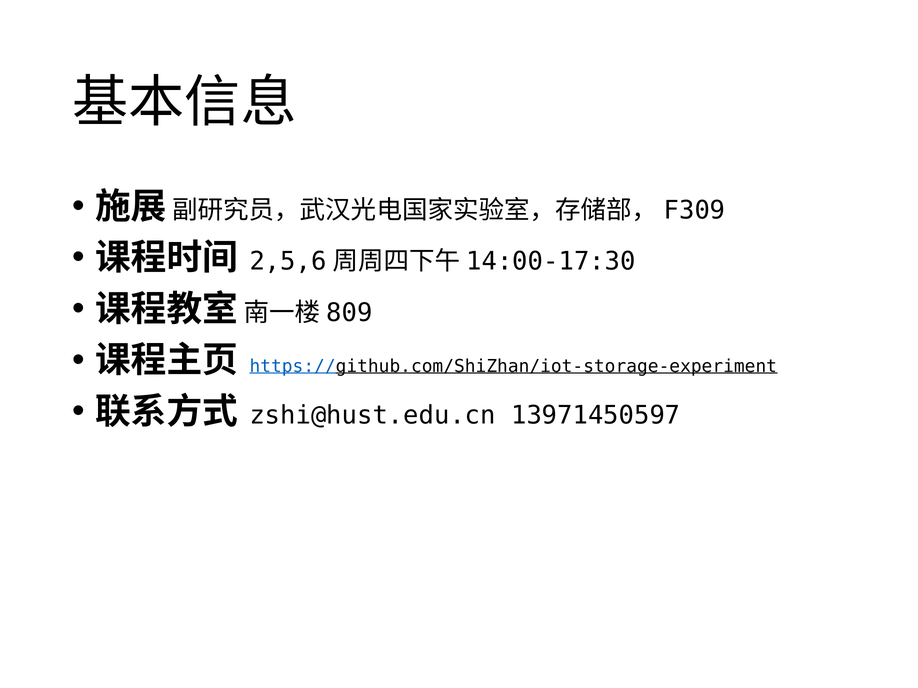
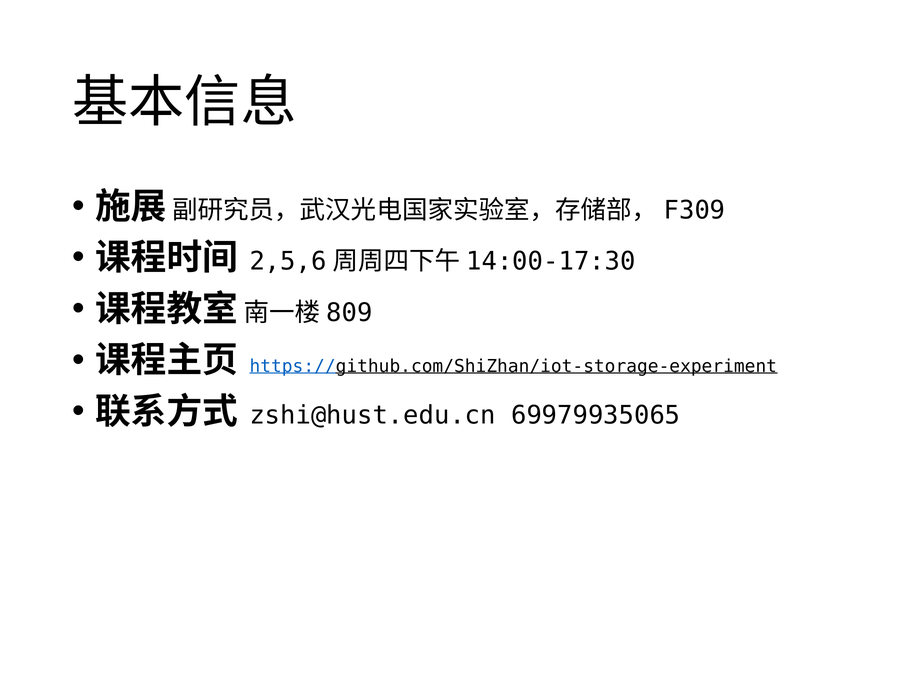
13971450597: 13971450597 -> 69979935065
